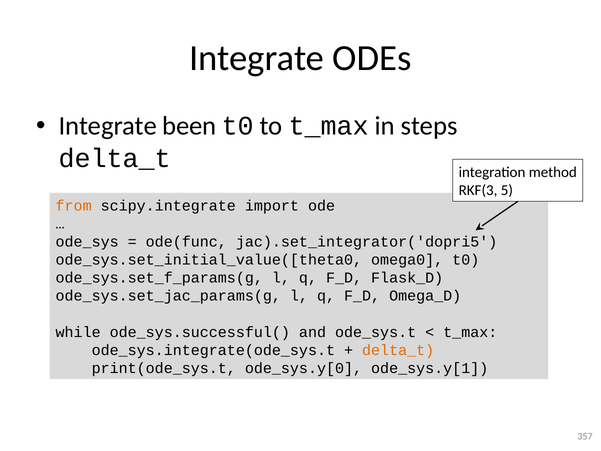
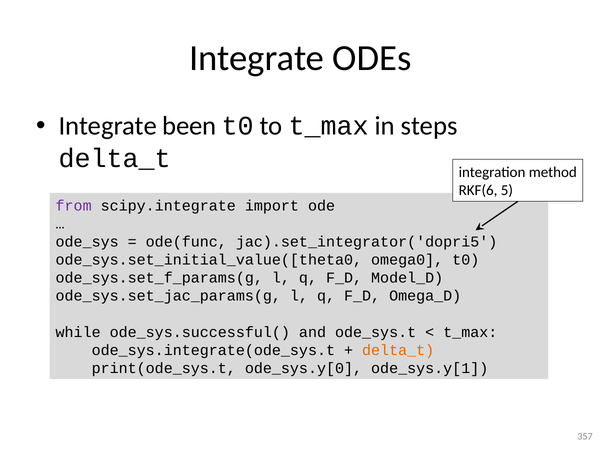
RKF(3: RKF(3 -> RKF(6
from colour: orange -> purple
Flask_D: Flask_D -> Model_D
